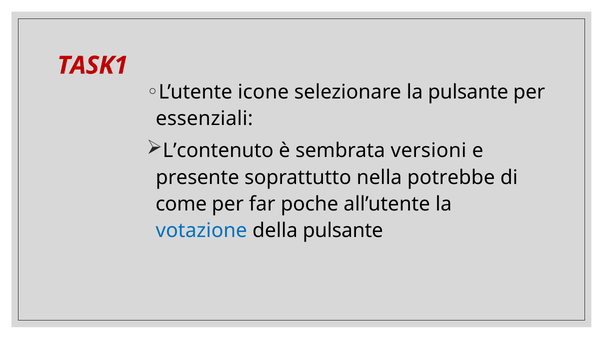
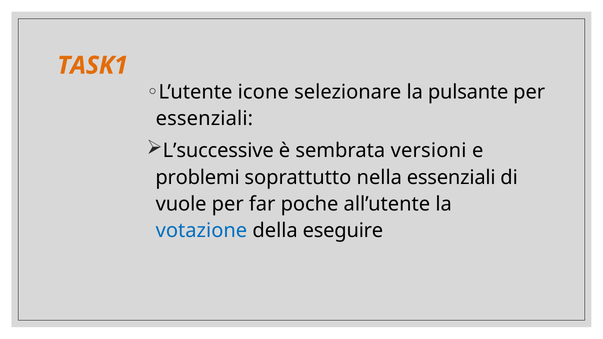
TASK1 colour: red -> orange
L’contenuto: L’contenuto -> L’successive
presente: presente -> problemi
nella potrebbe: potrebbe -> essenziali
come: come -> vuole
della pulsante: pulsante -> eseguire
